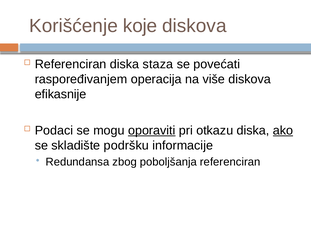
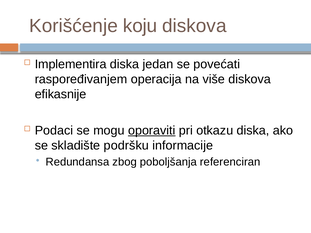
koje: koje -> koju
Referenciran at (71, 64): Referenciran -> Implementira
staza: staza -> jedan
ako underline: present -> none
